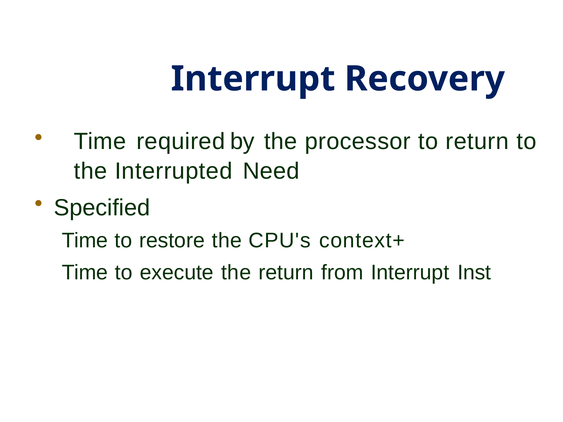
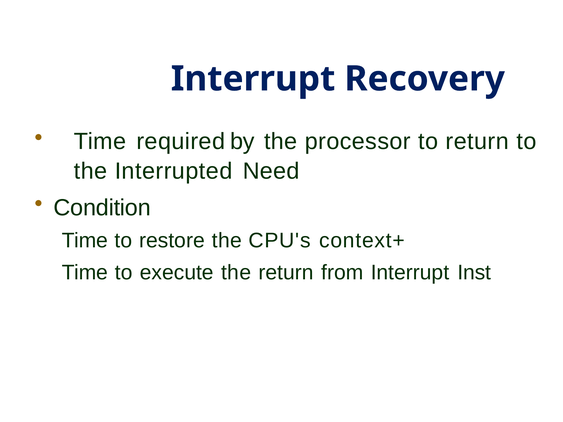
Specified: Specified -> Condition
